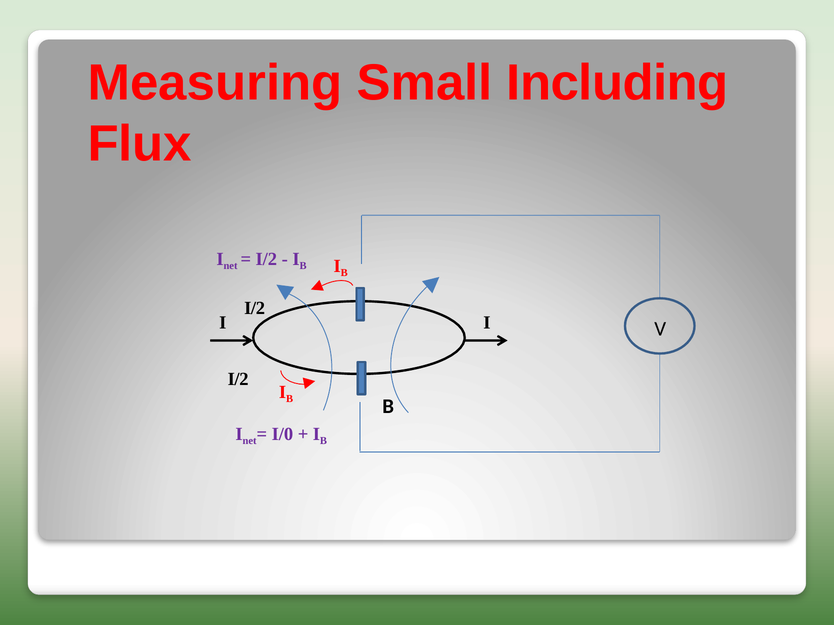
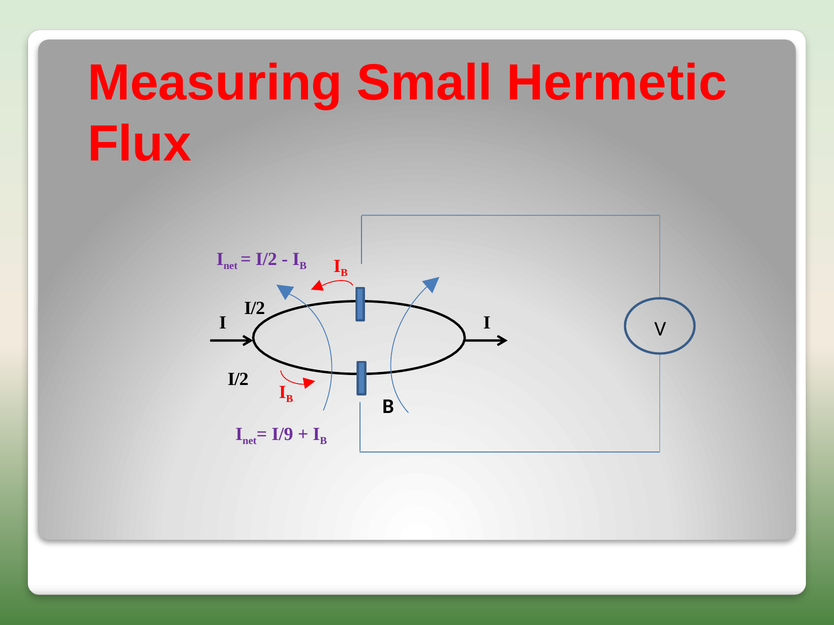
Including: Including -> Hermetic
I/0: I/0 -> I/9
